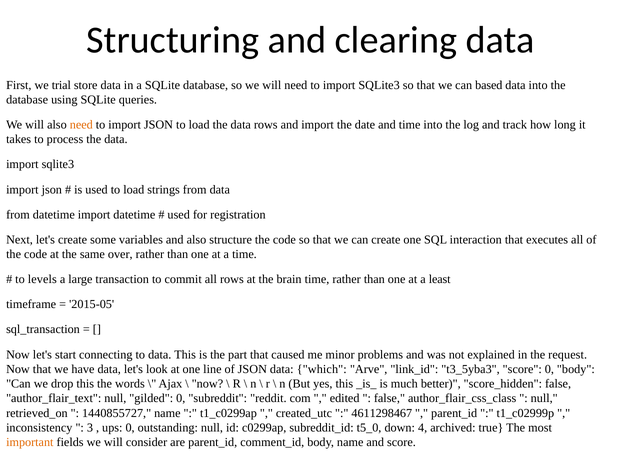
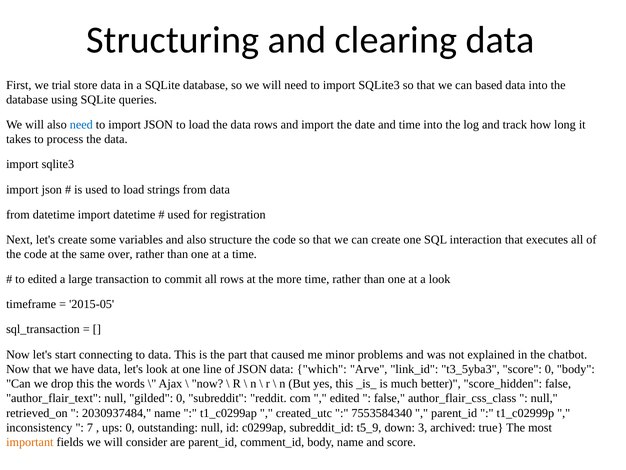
need at (81, 125) colour: orange -> blue
to levels: levels -> edited
brain: brain -> more
a least: least -> look
request: request -> chatbot
1440855727: 1440855727 -> 2030937484
4611298467: 4611298467 -> 7553584340
3: 3 -> 7
t5_0: t5_0 -> t5_9
4: 4 -> 3
